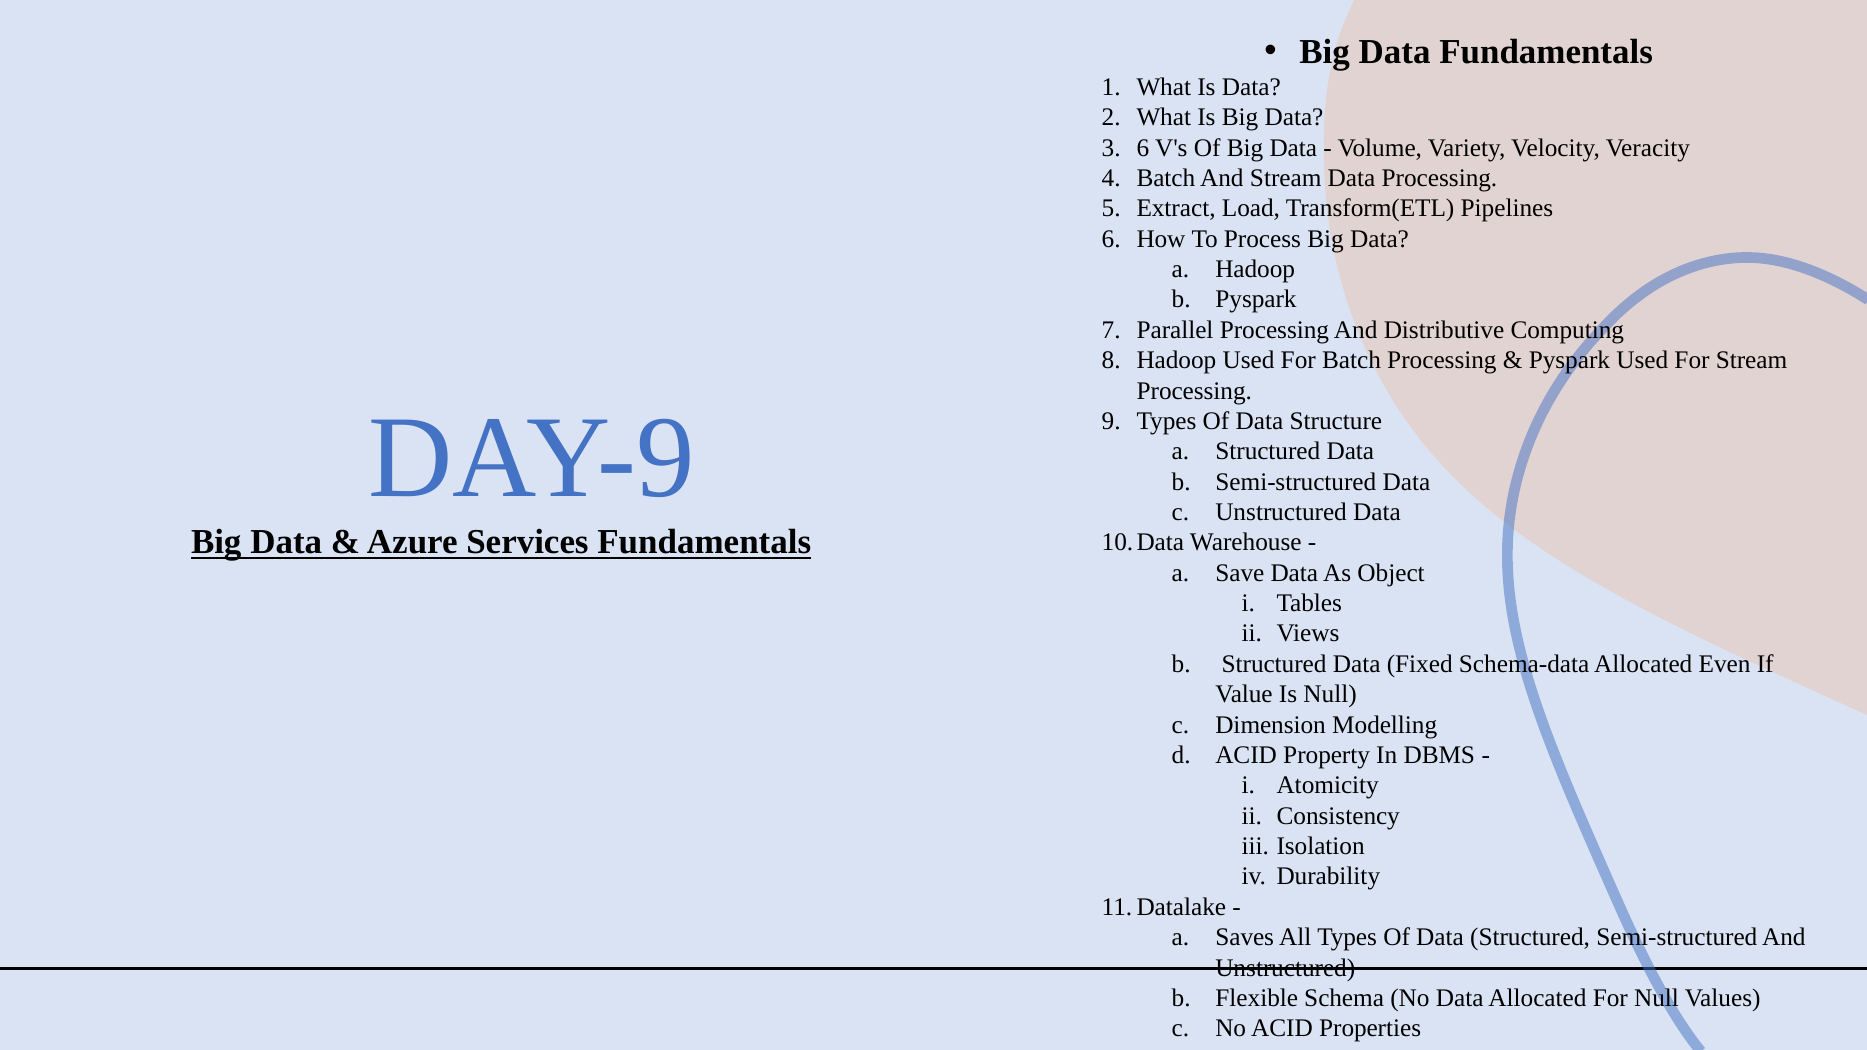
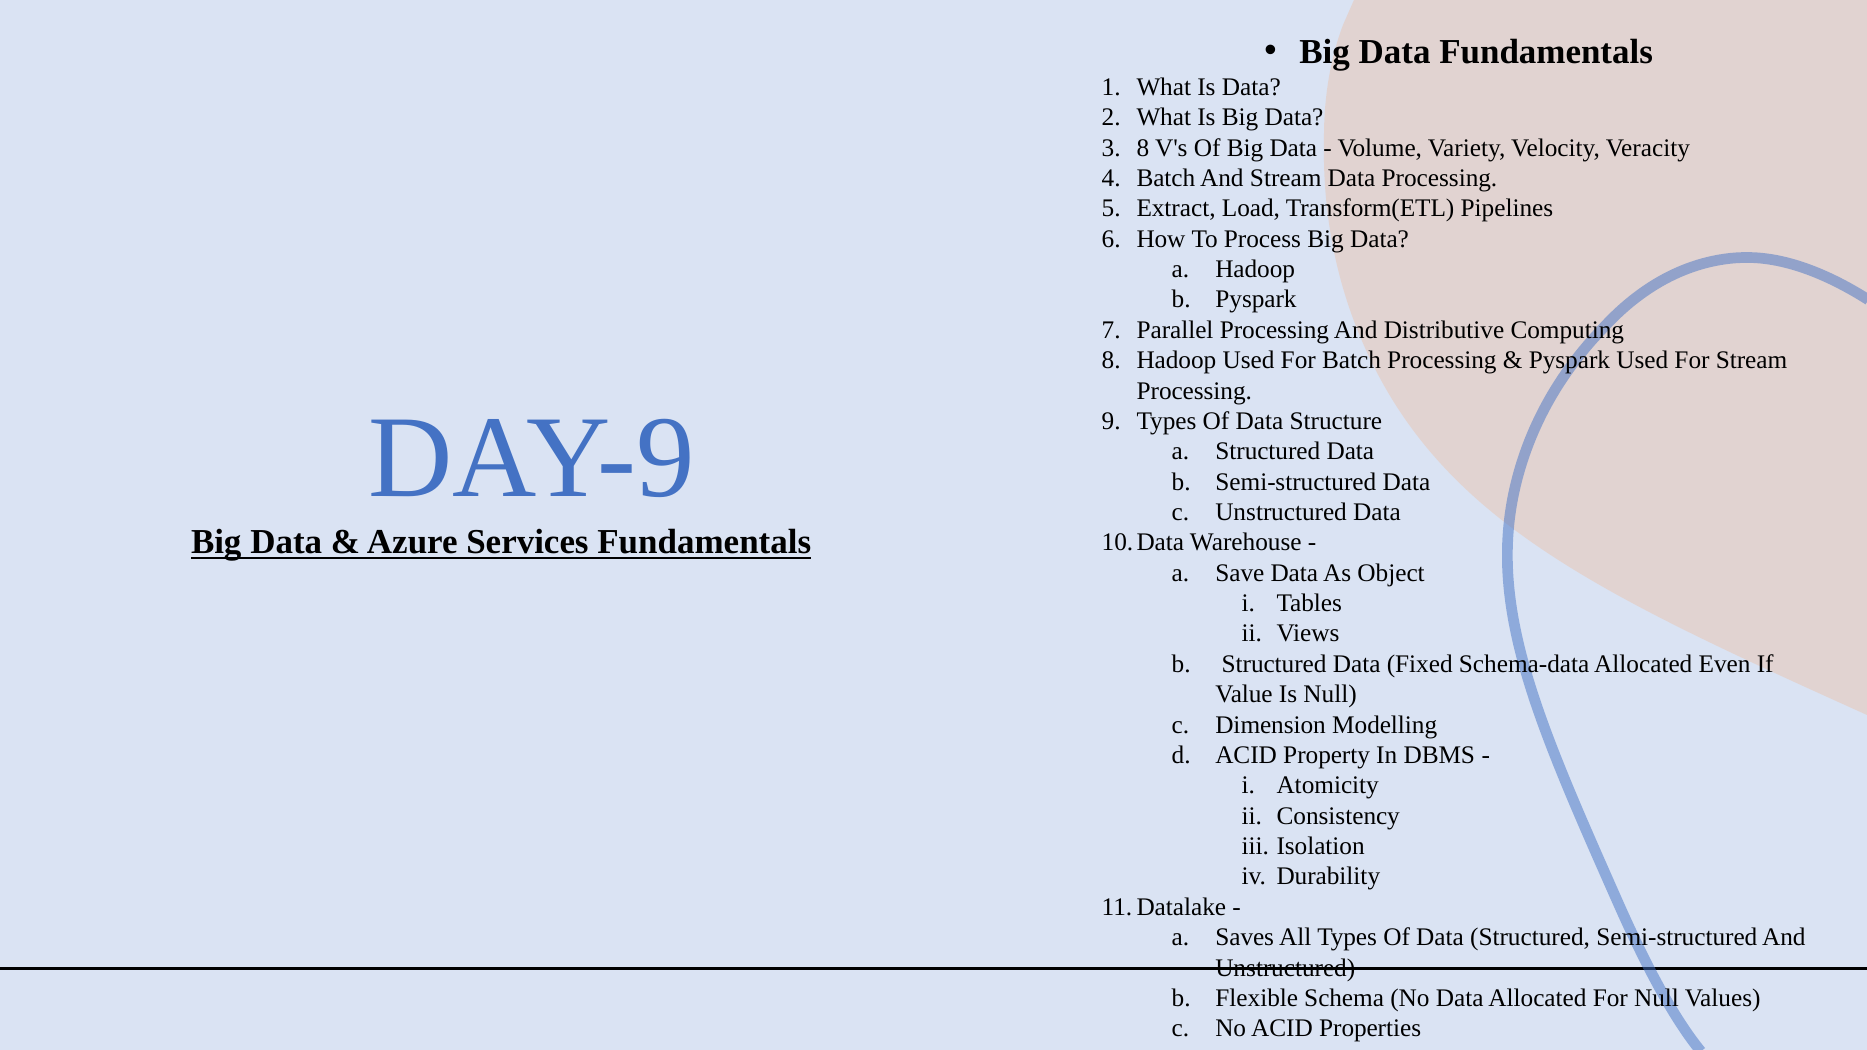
6 at (1143, 148): 6 -> 8
